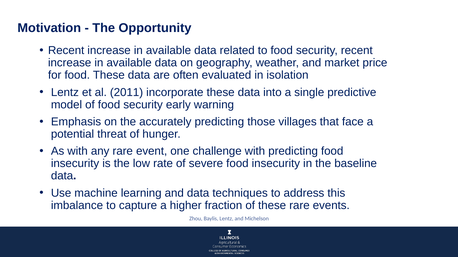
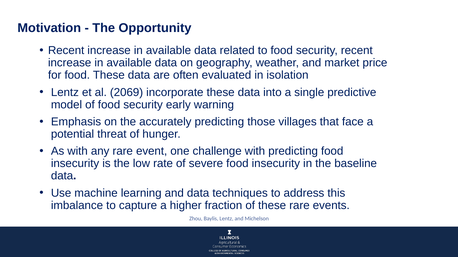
2011: 2011 -> 2069
